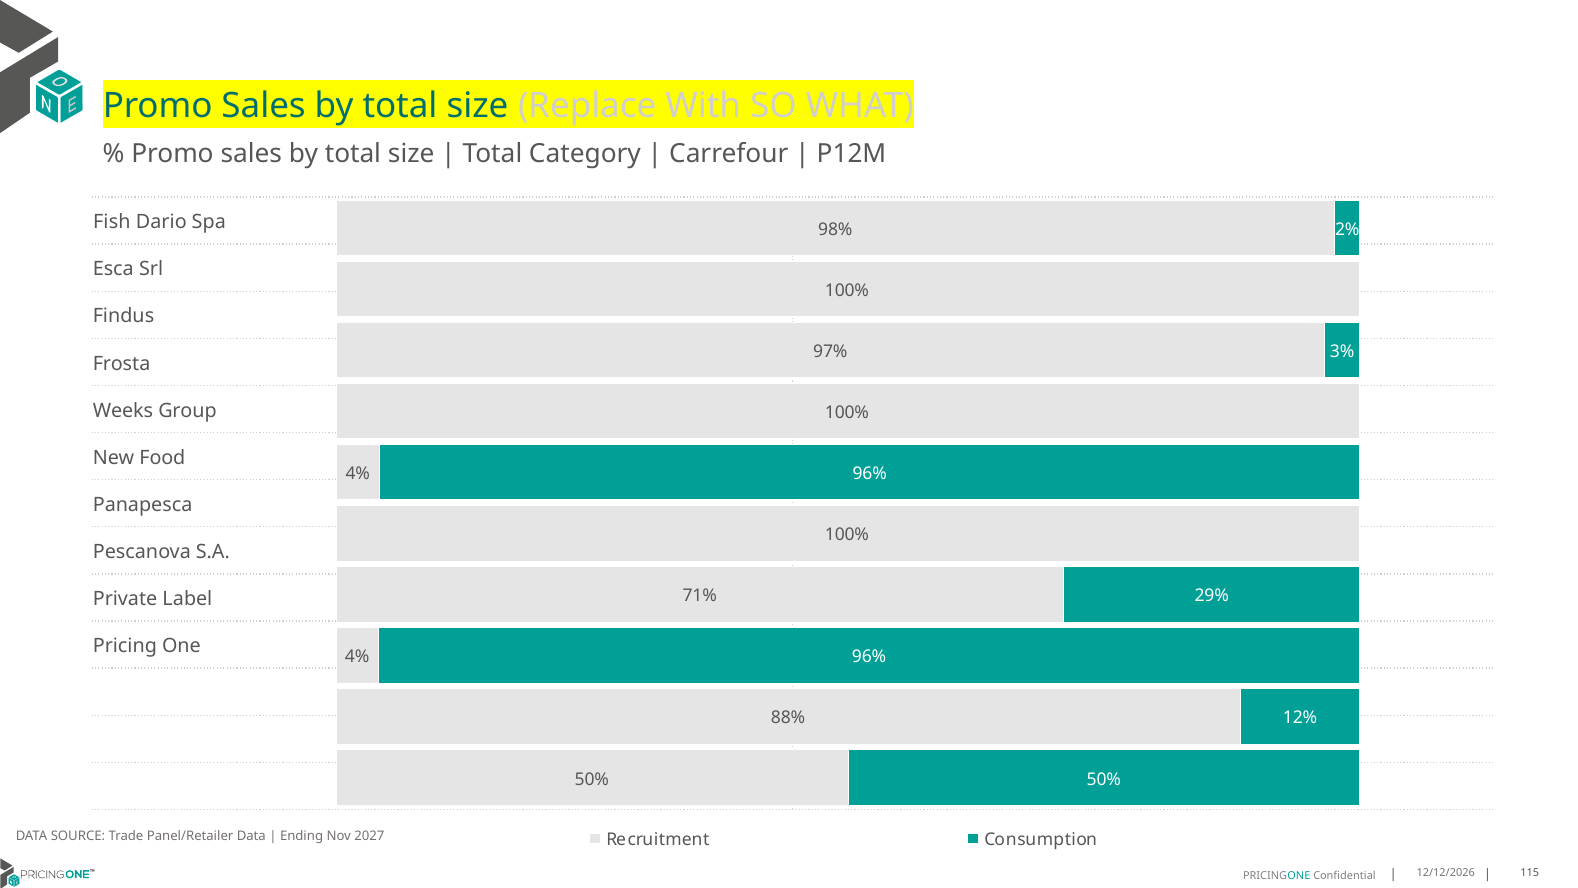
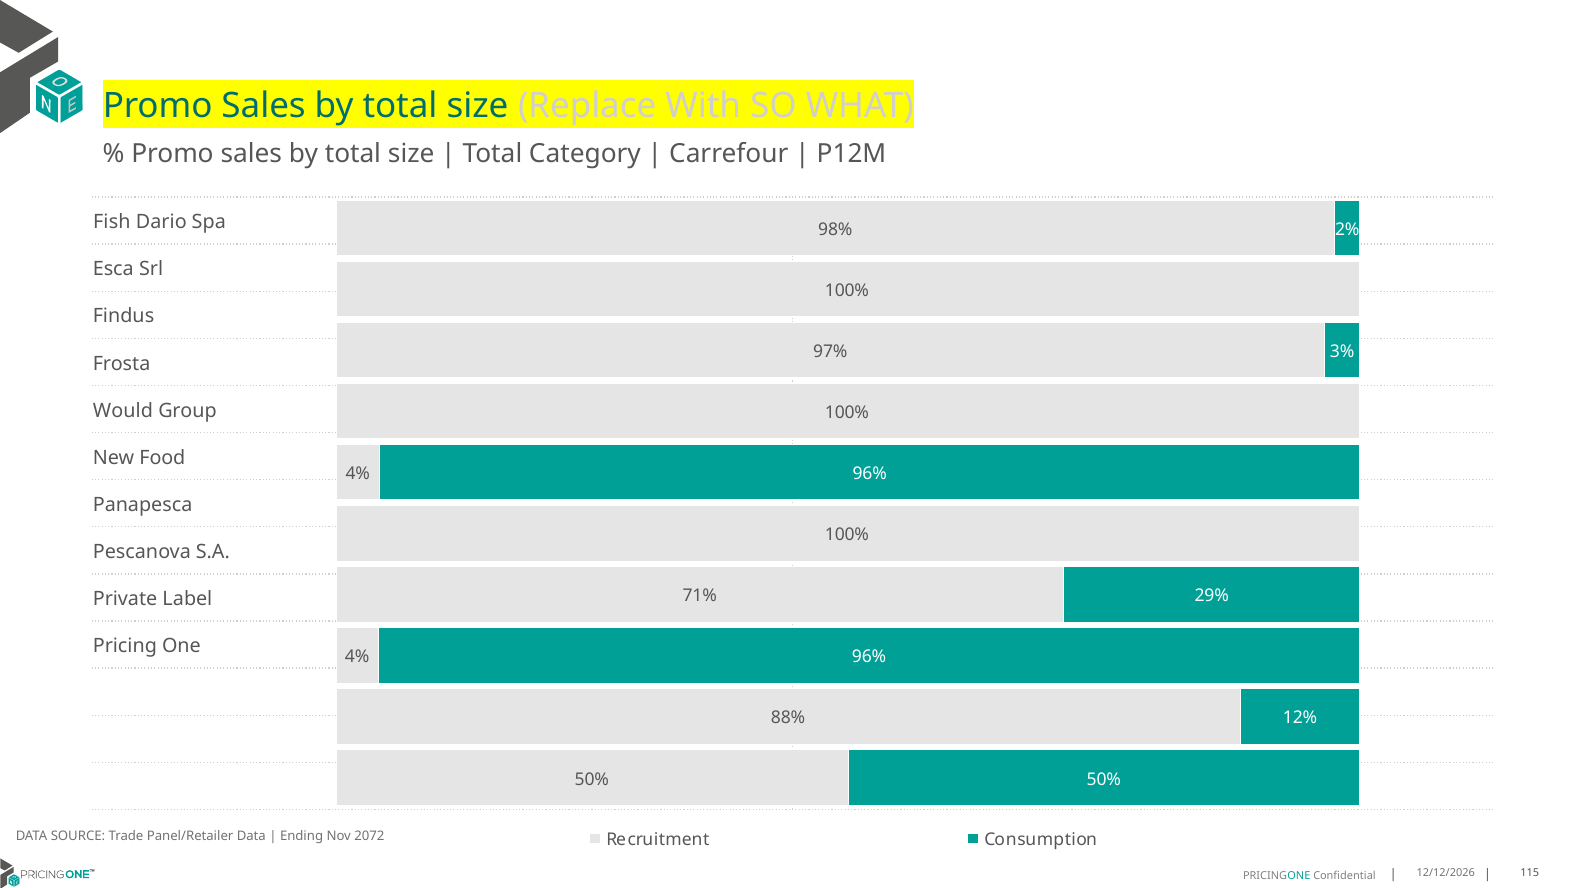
Weeks: Weeks -> Would
2027: 2027 -> 2072
